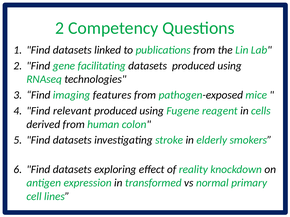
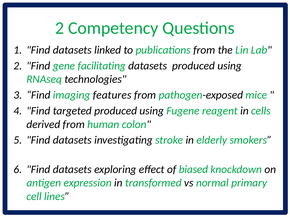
relevant: relevant -> targeted
reality: reality -> biased
